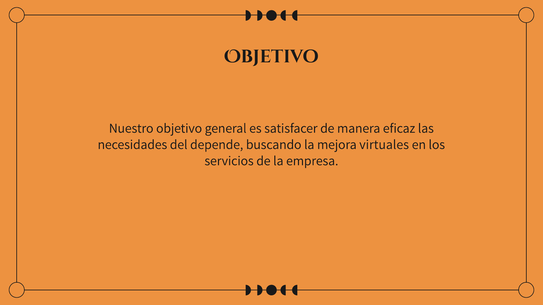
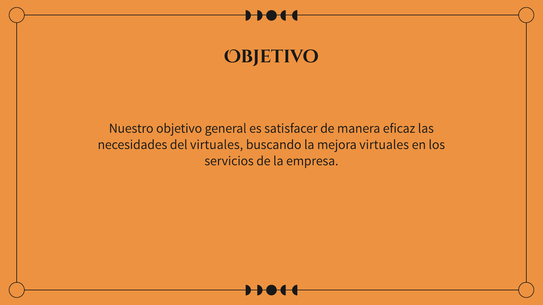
del depende: depende -> virtuales
